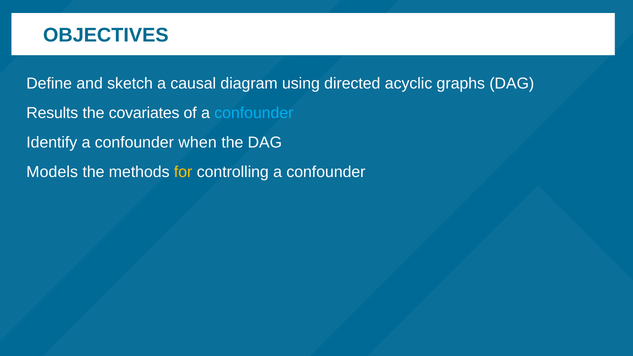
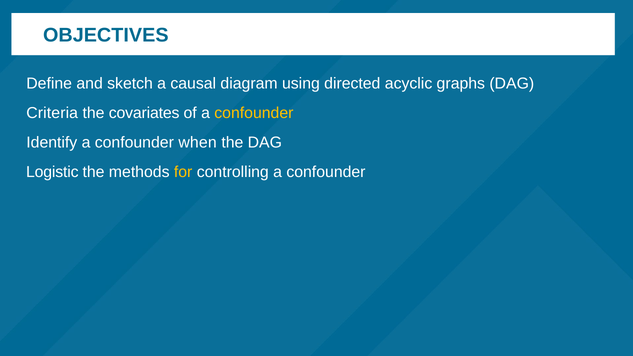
Results: Results -> Criteria
confounder at (254, 113) colour: light blue -> yellow
Models: Models -> Logistic
